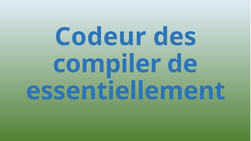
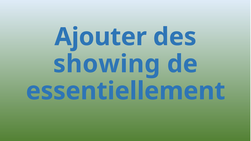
Codeur: Codeur -> Ajouter
compiler: compiler -> showing
